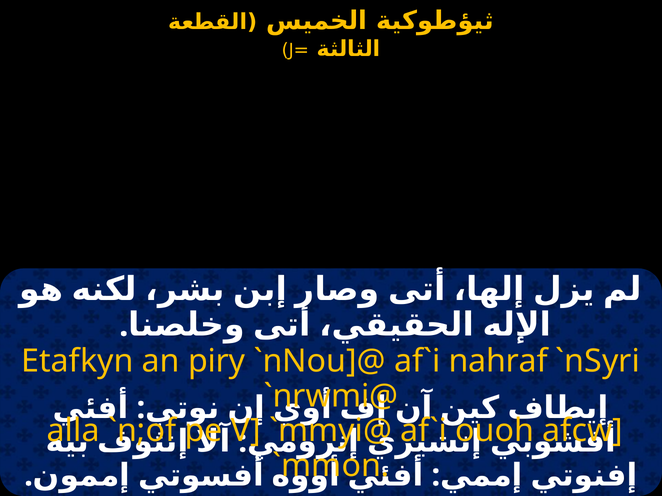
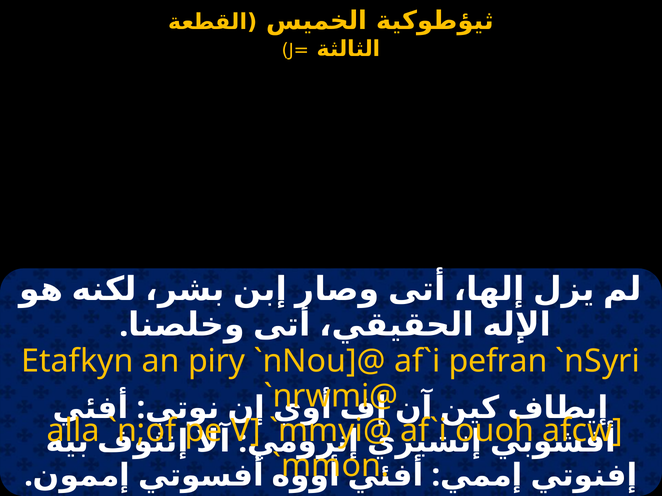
nahraf: nahraf -> pefran
